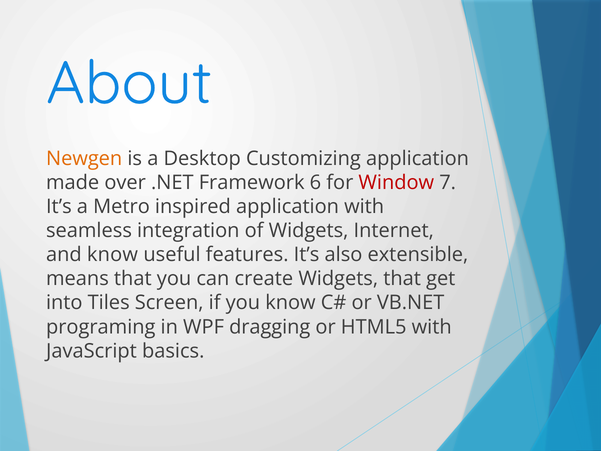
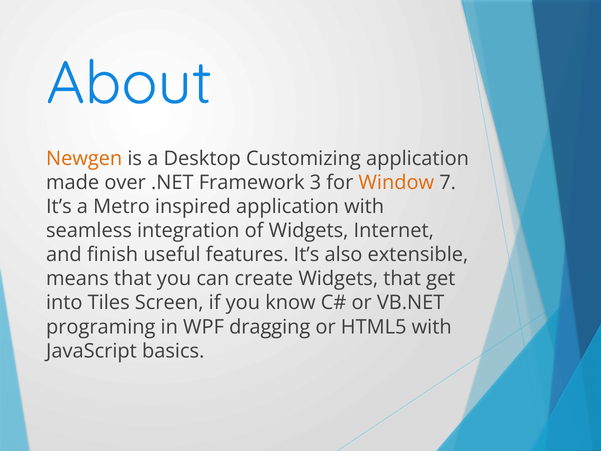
6: 6 -> 3
Window colour: red -> orange
and know: know -> finish
